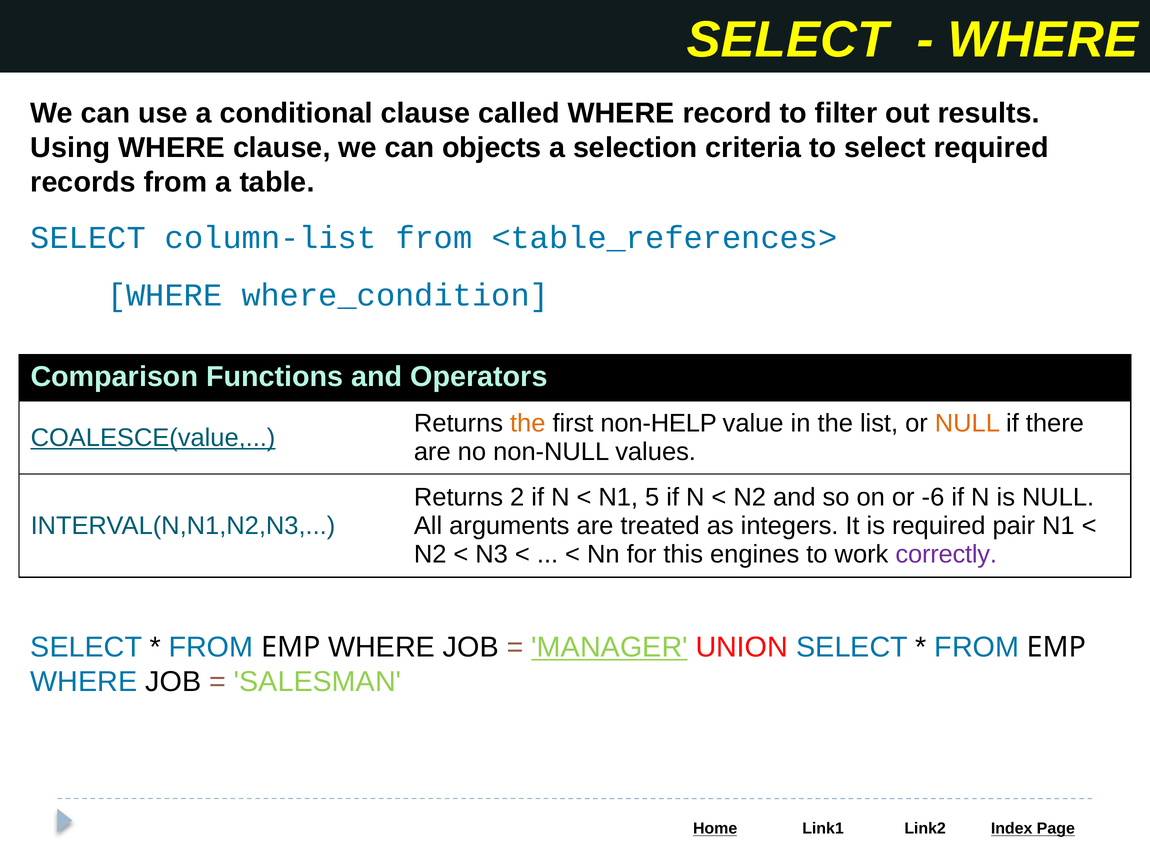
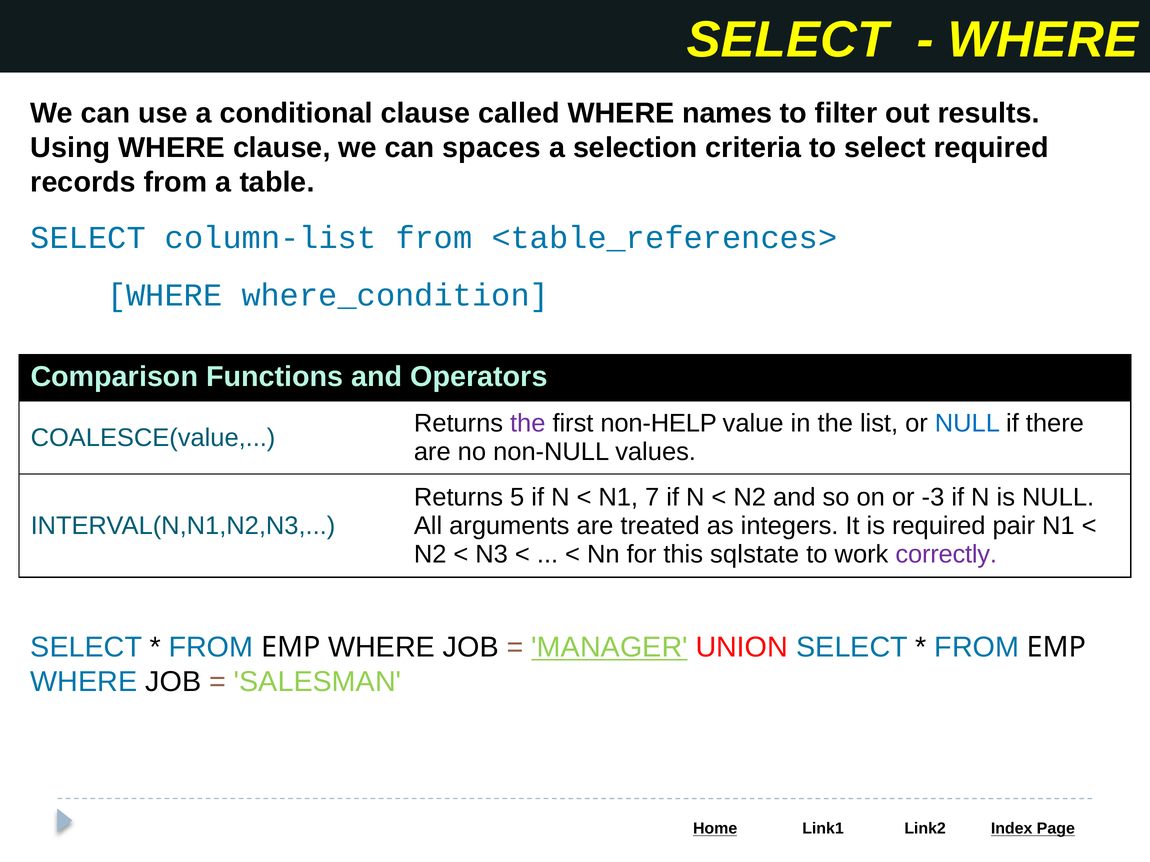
record: record -> names
objects: objects -> spaces
the at (528, 424) colour: orange -> purple
NULL at (967, 424) colour: orange -> blue
COALESCE(value underline: present -> none
2: 2 -> 5
5: 5 -> 7
-6: -6 -> -3
engines: engines -> sqlstate
